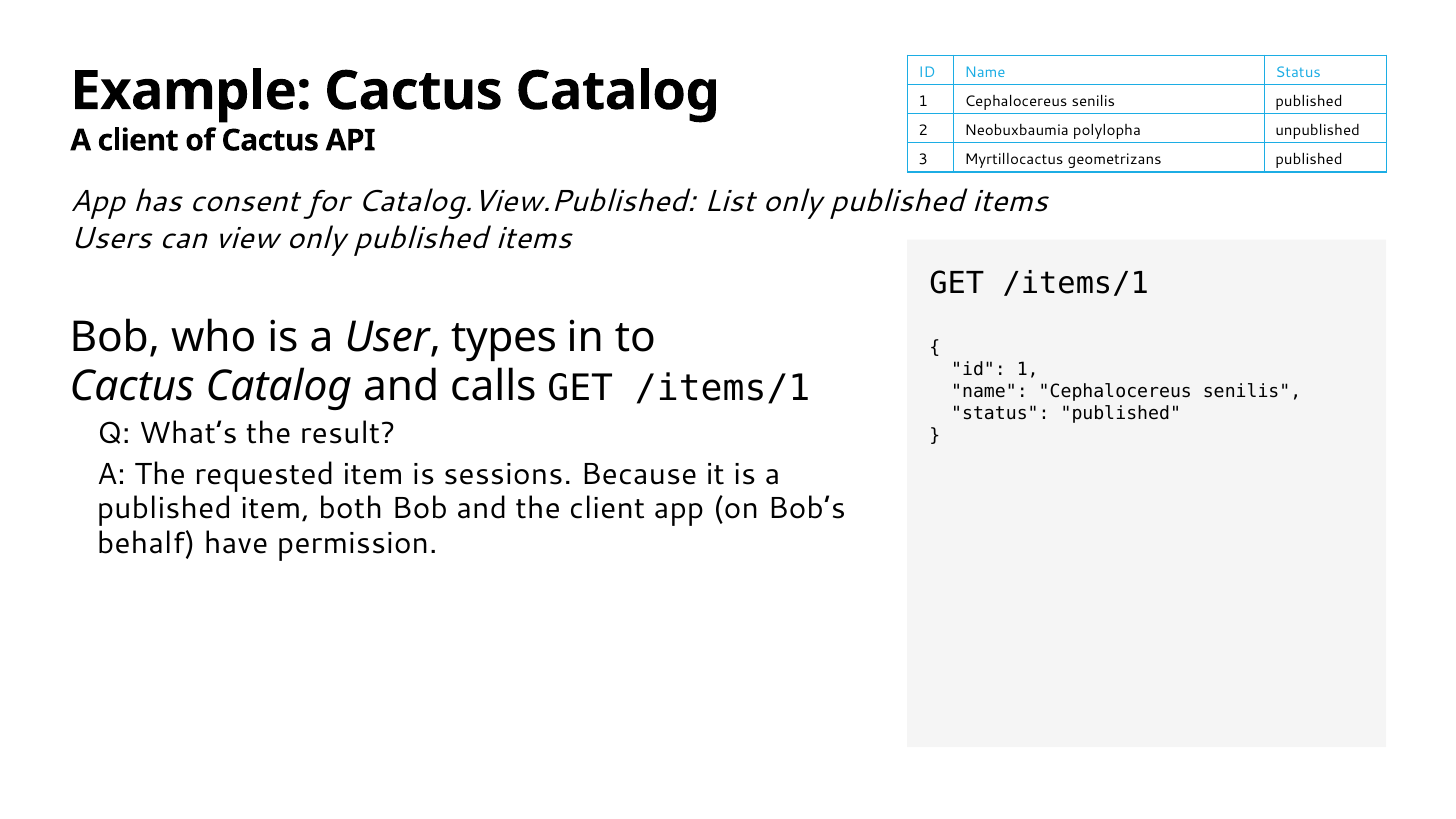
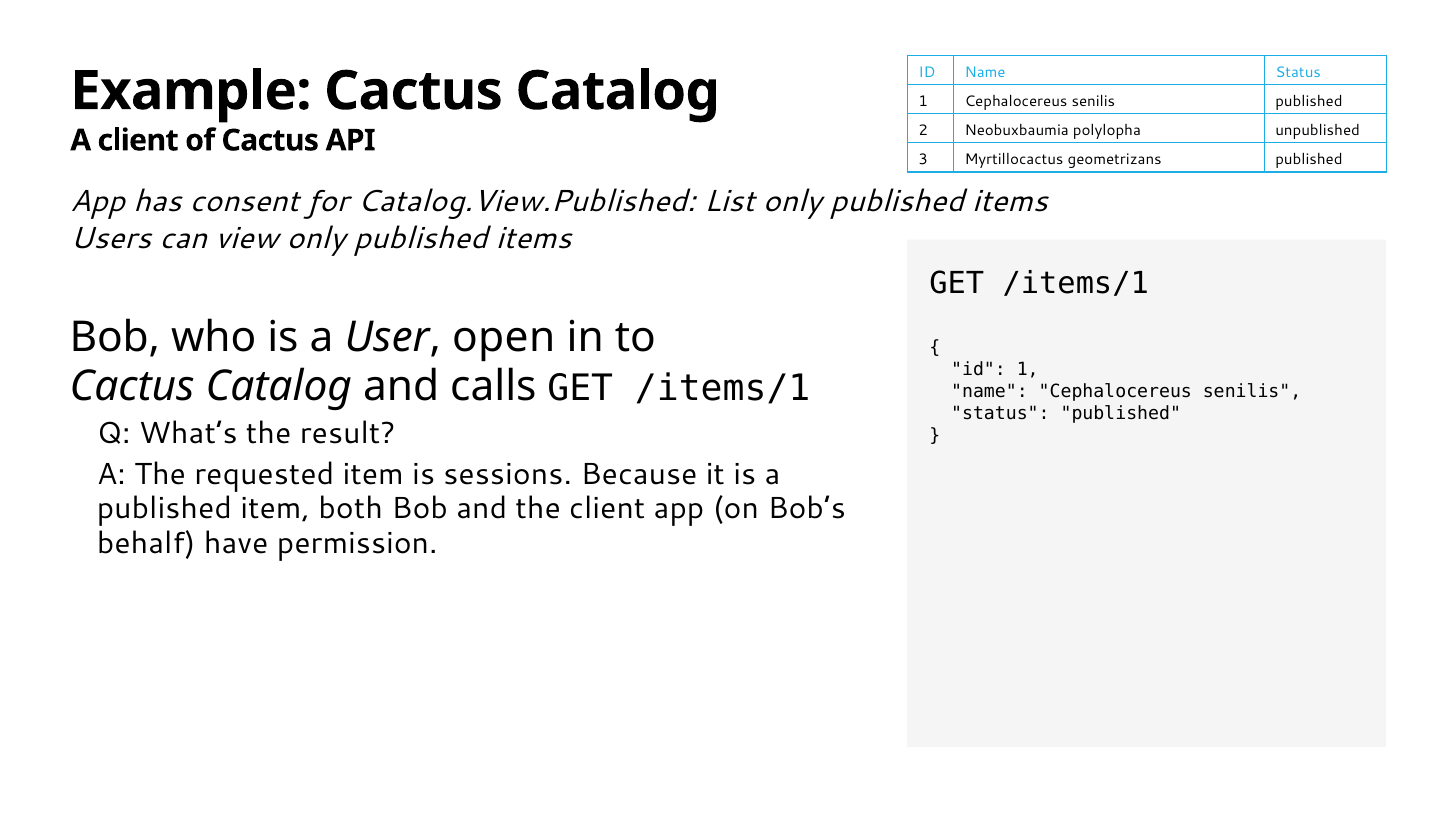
types: types -> open
